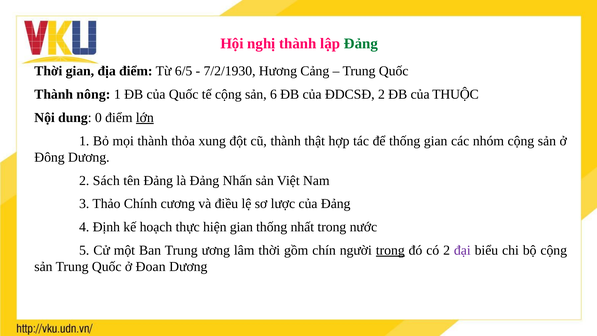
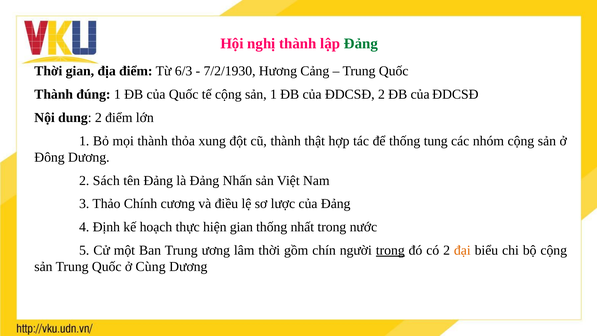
6/5: 6/5 -> 6/3
nông: nông -> đúng
sản 6: 6 -> 1
2 ĐB của THUỘC: THUỘC -> ĐDCSĐ
dung 0: 0 -> 2
lớn underline: present -> none
thống gian: gian -> tung
đại colour: purple -> orange
Đoan: Đoan -> Cùng
